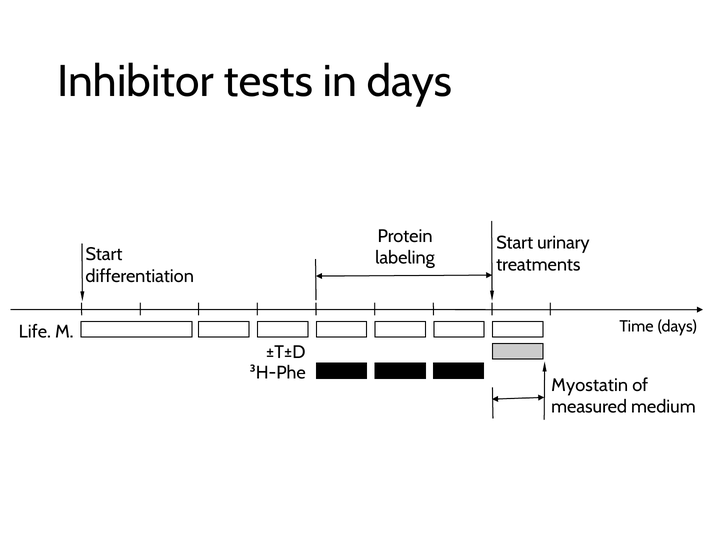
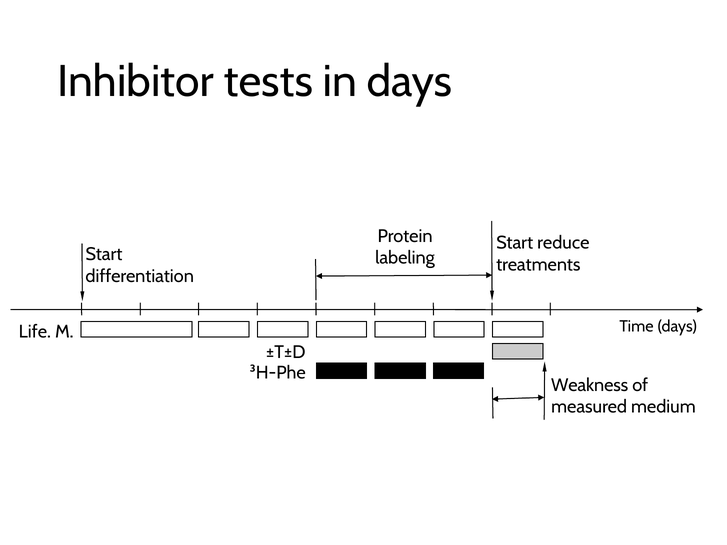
urinary: urinary -> reduce
Myostatin: Myostatin -> Weakness
